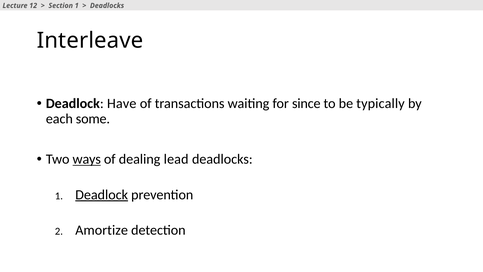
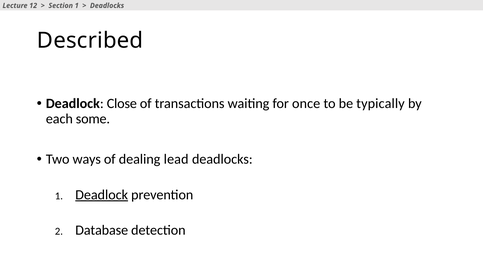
Interleave: Interleave -> Described
Have: Have -> Close
since: since -> once
ways underline: present -> none
Amortize: Amortize -> Database
